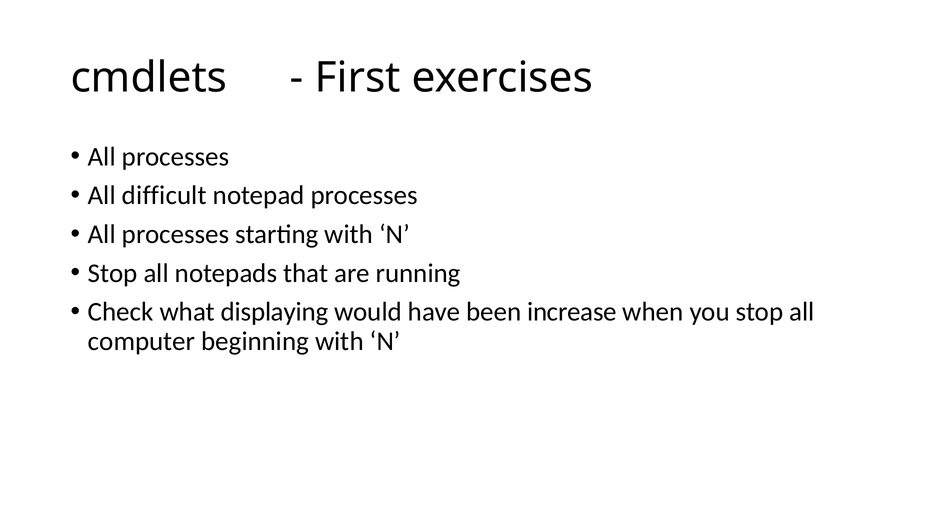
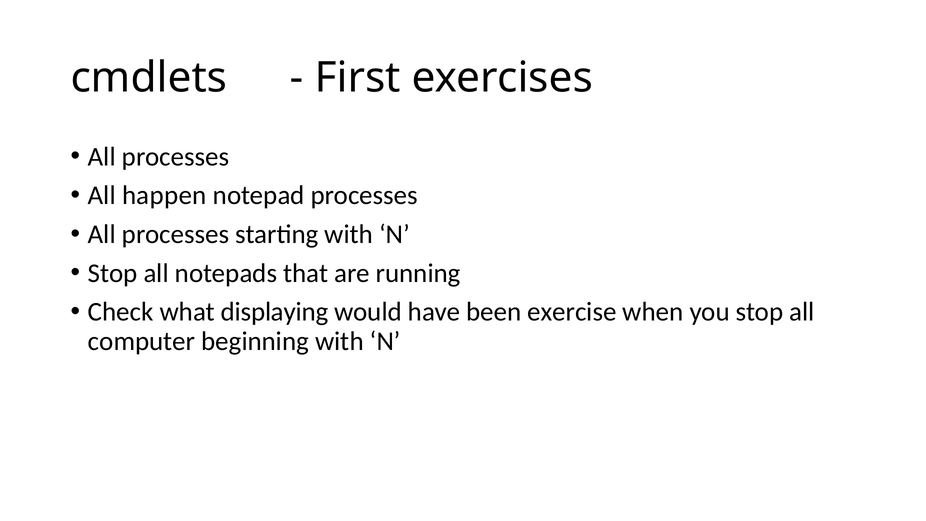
difficult: difficult -> happen
increase: increase -> exercise
